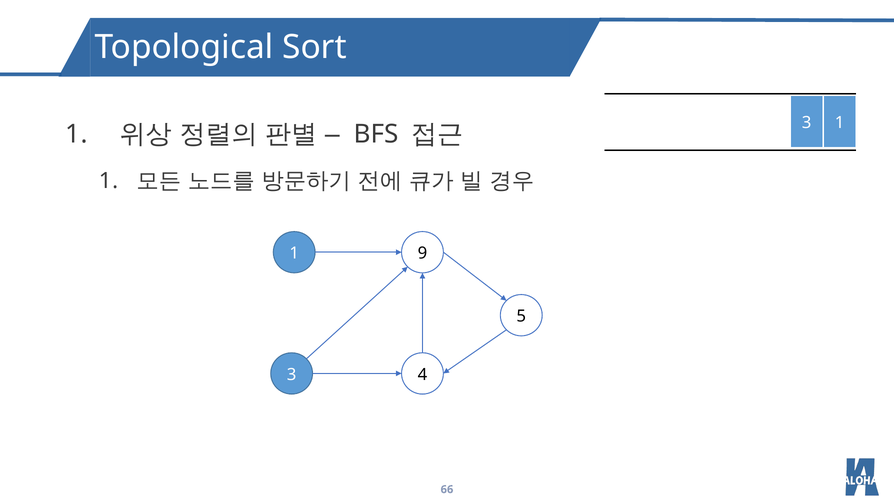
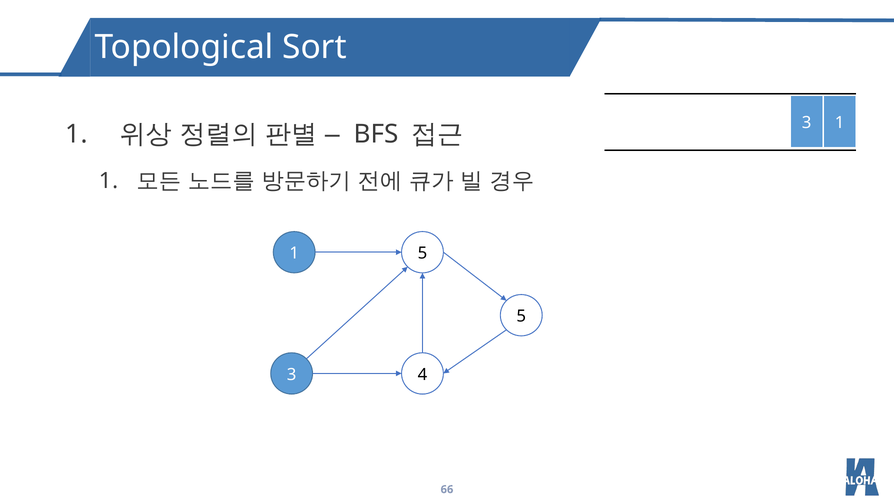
1 9: 9 -> 5
